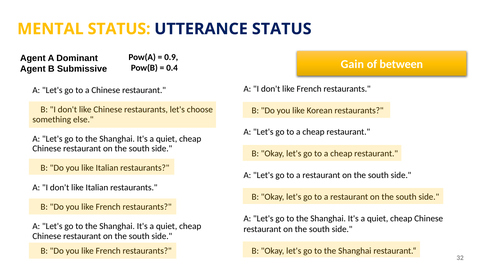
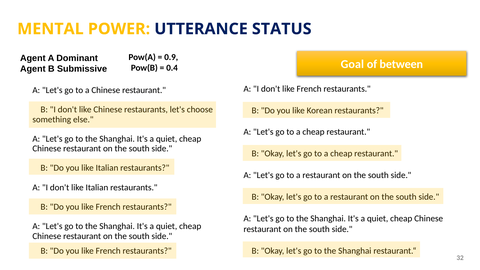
MENTAL STATUS: STATUS -> POWER
Gain: Gain -> Goal
